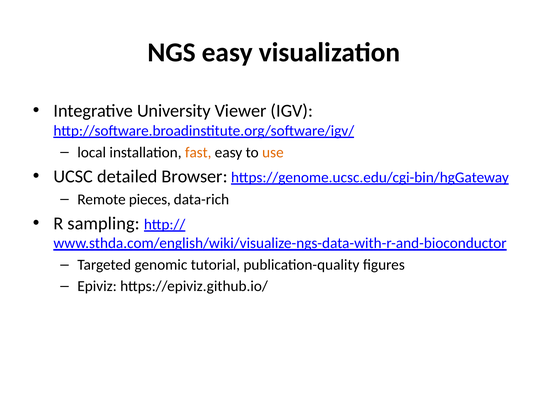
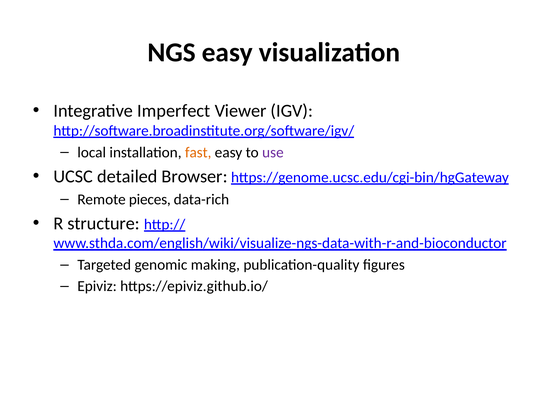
University: University -> Imperfect
use colour: orange -> purple
sampling: sampling -> structure
tutorial: tutorial -> making
